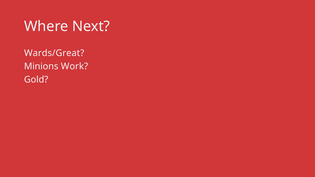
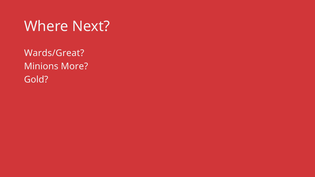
Work: Work -> More
